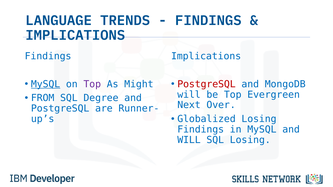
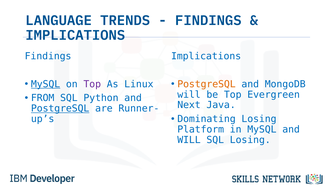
Might: Might -> Linux
PostgreSQL at (206, 84) colour: red -> orange
Degree: Degree -> Python
Over: Over -> Java
PostgreSQL at (60, 109) underline: none -> present
Globalized: Globalized -> Dominating
Findings at (201, 130): Findings -> Platform
